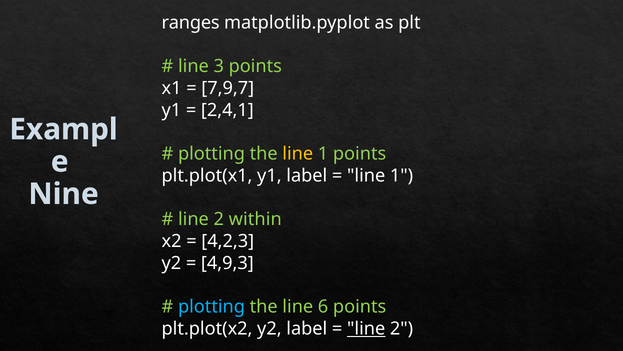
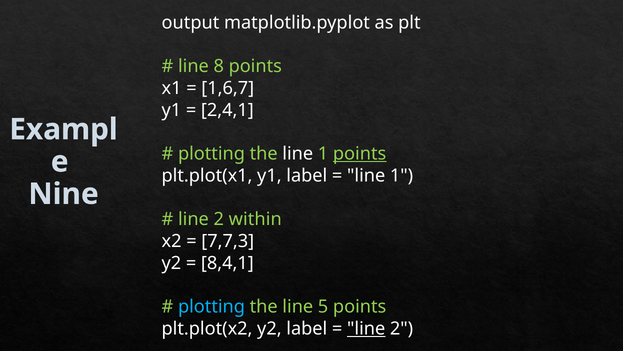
ranges: ranges -> output
3: 3 -> 8
7,9,7: 7,9,7 -> 1,6,7
line at (298, 154) colour: yellow -> white
points at (360, 154) underline: none -> present
4,2,3: 4,2,3 -> 7,7,3
4,9,3: 4,9,3 -> 8,4,1
6: 6 -> 5
